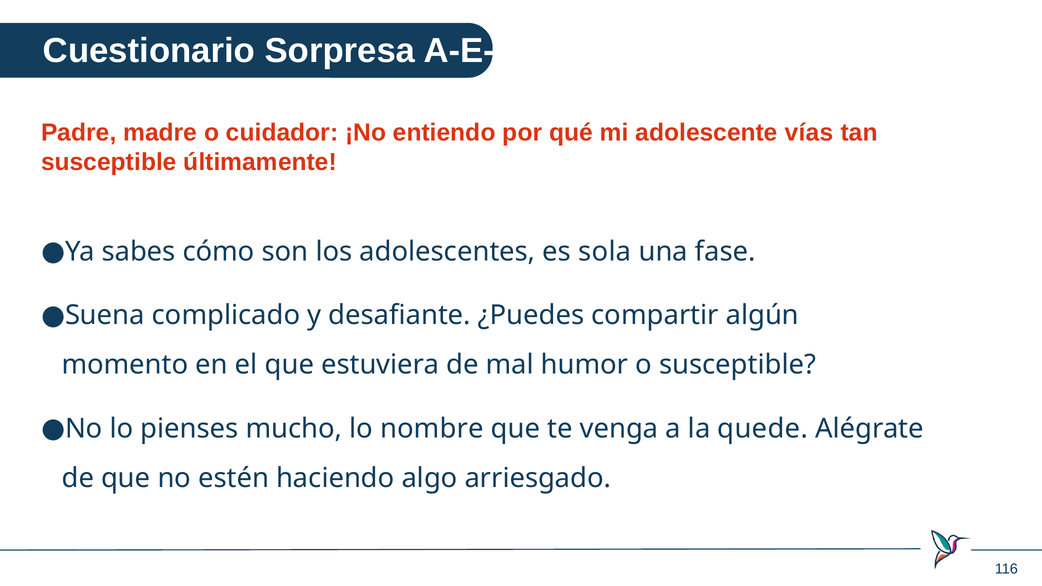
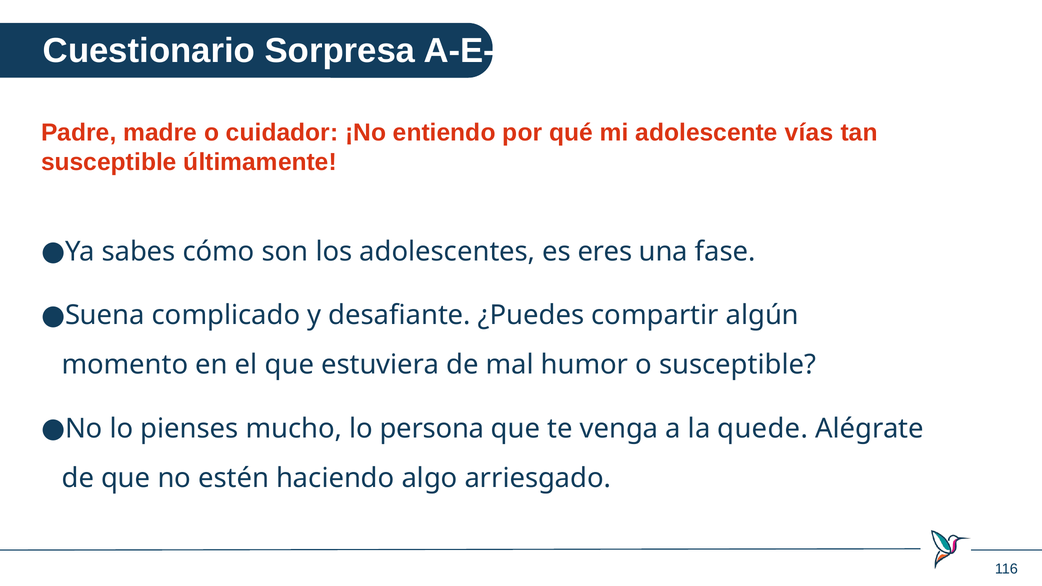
sola: sola -> eres
nombre: nombre -> persona
